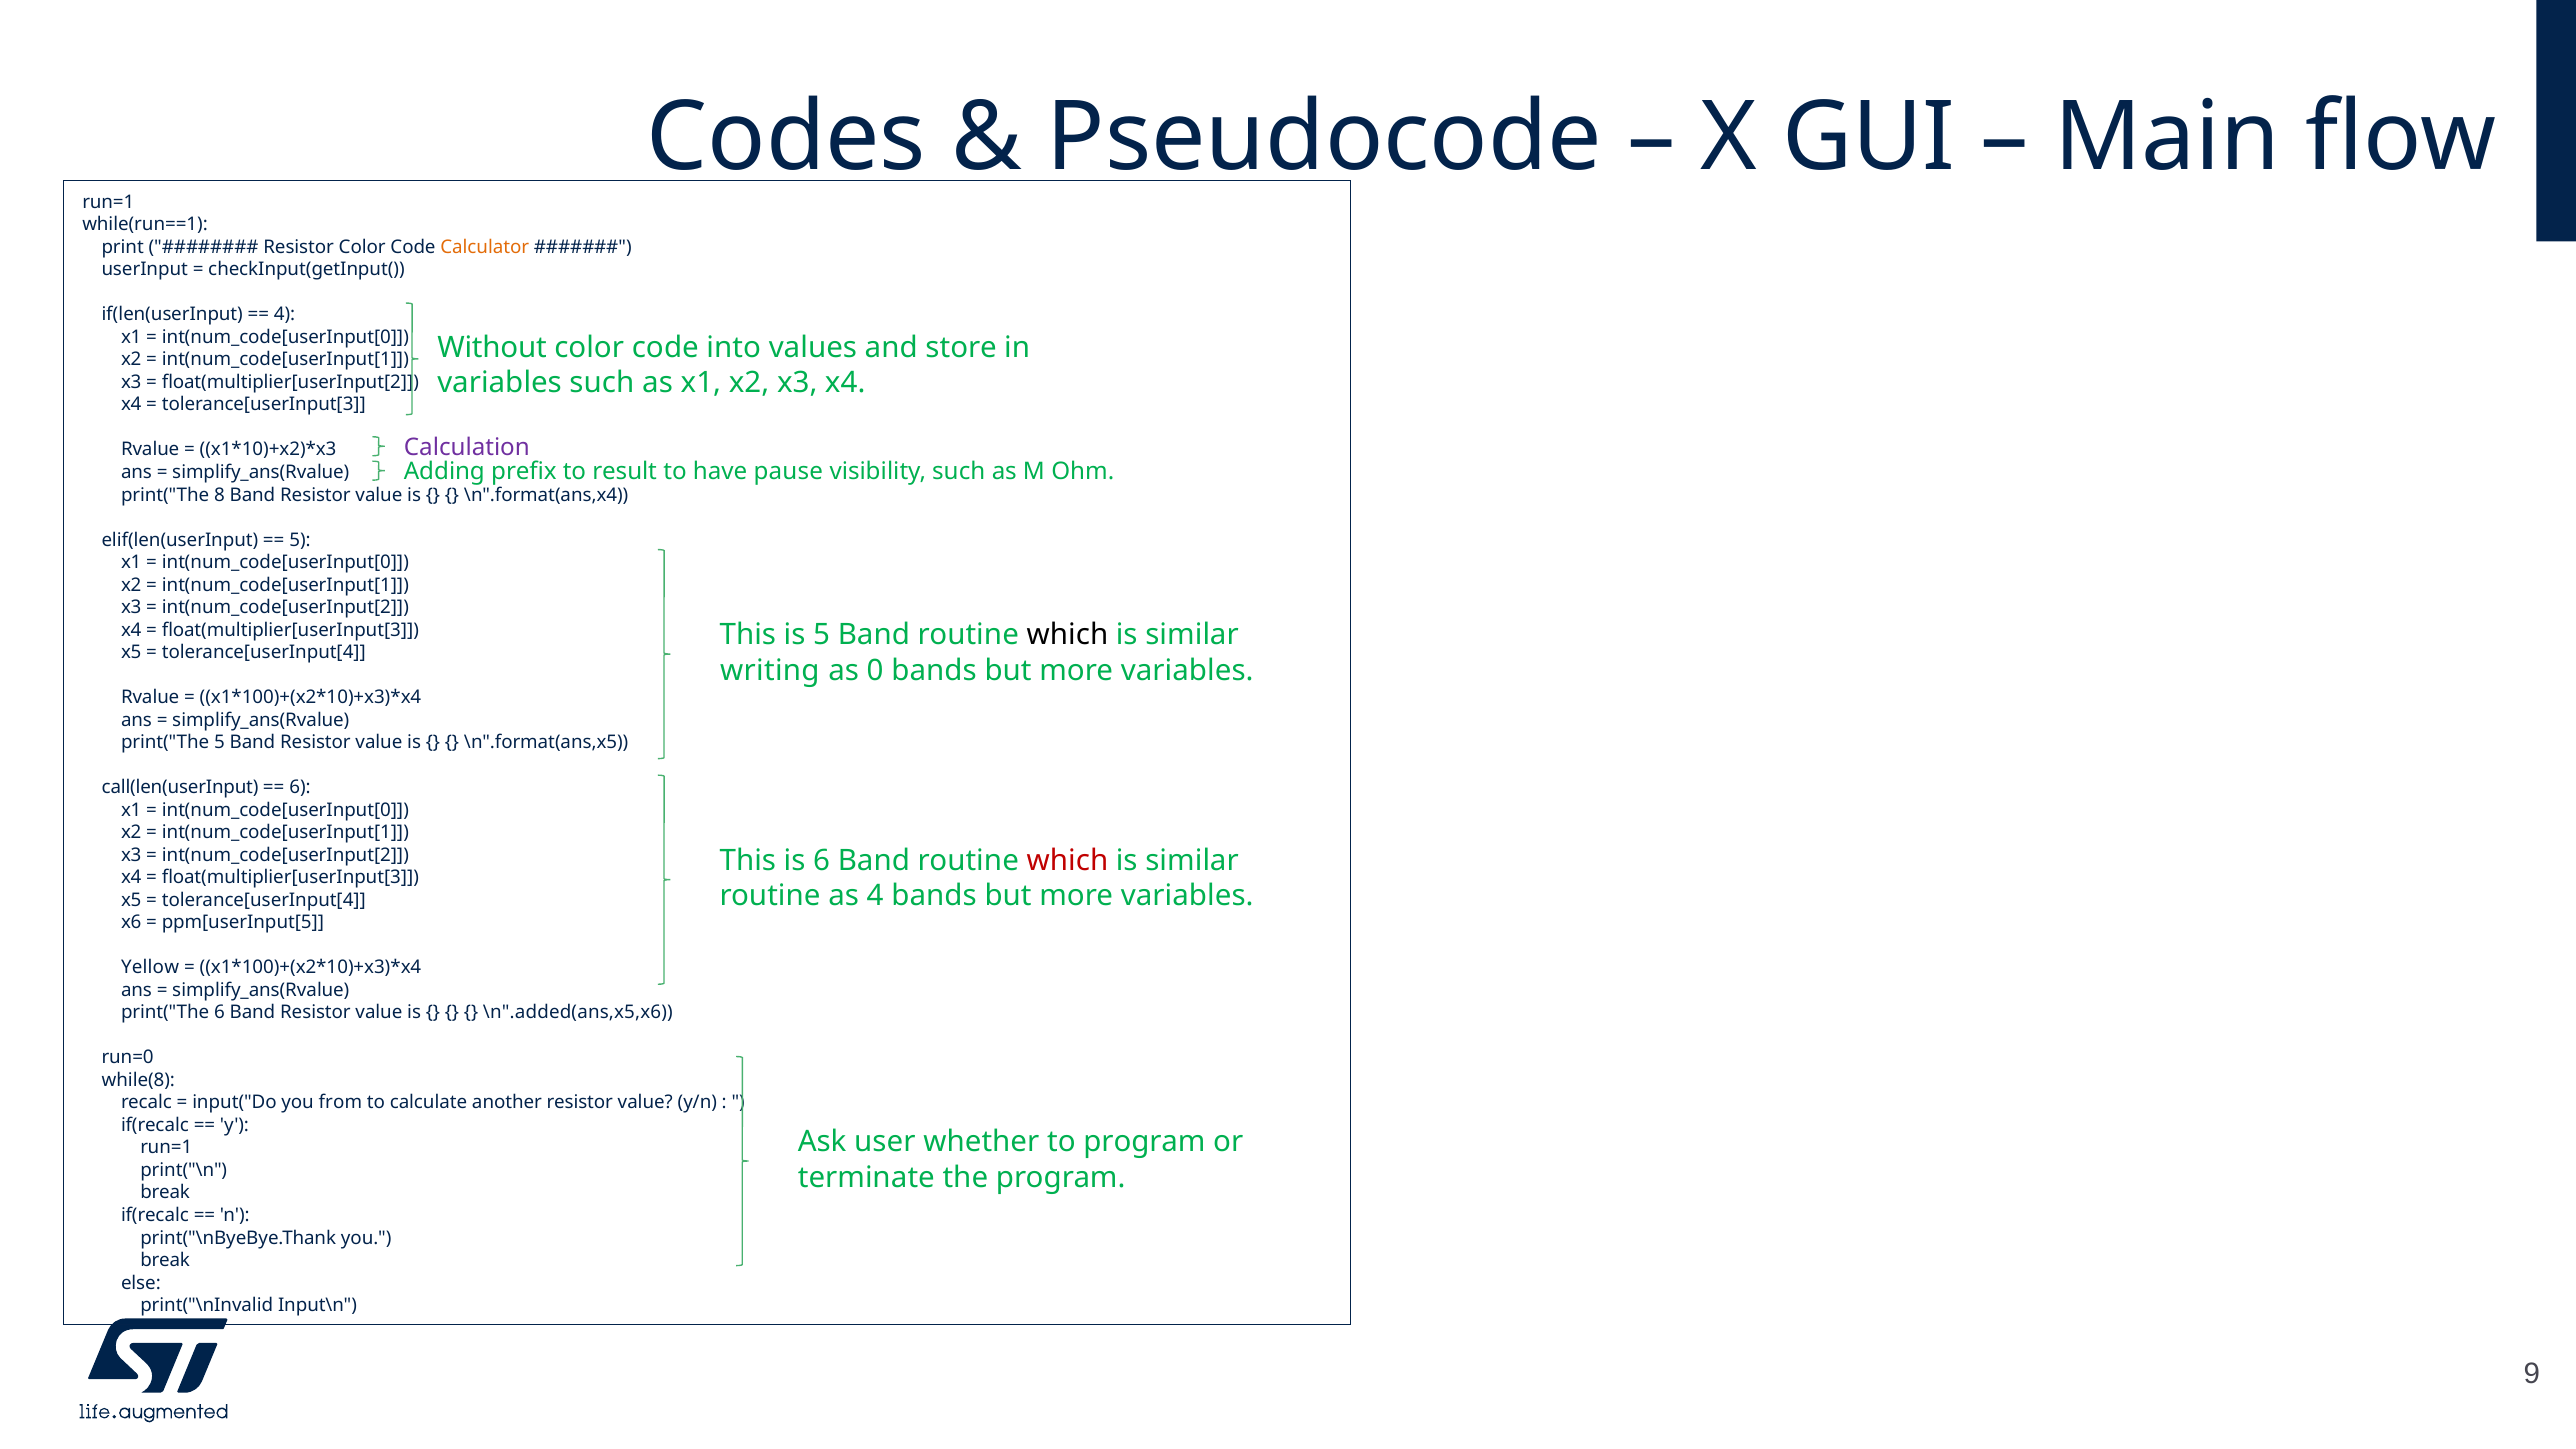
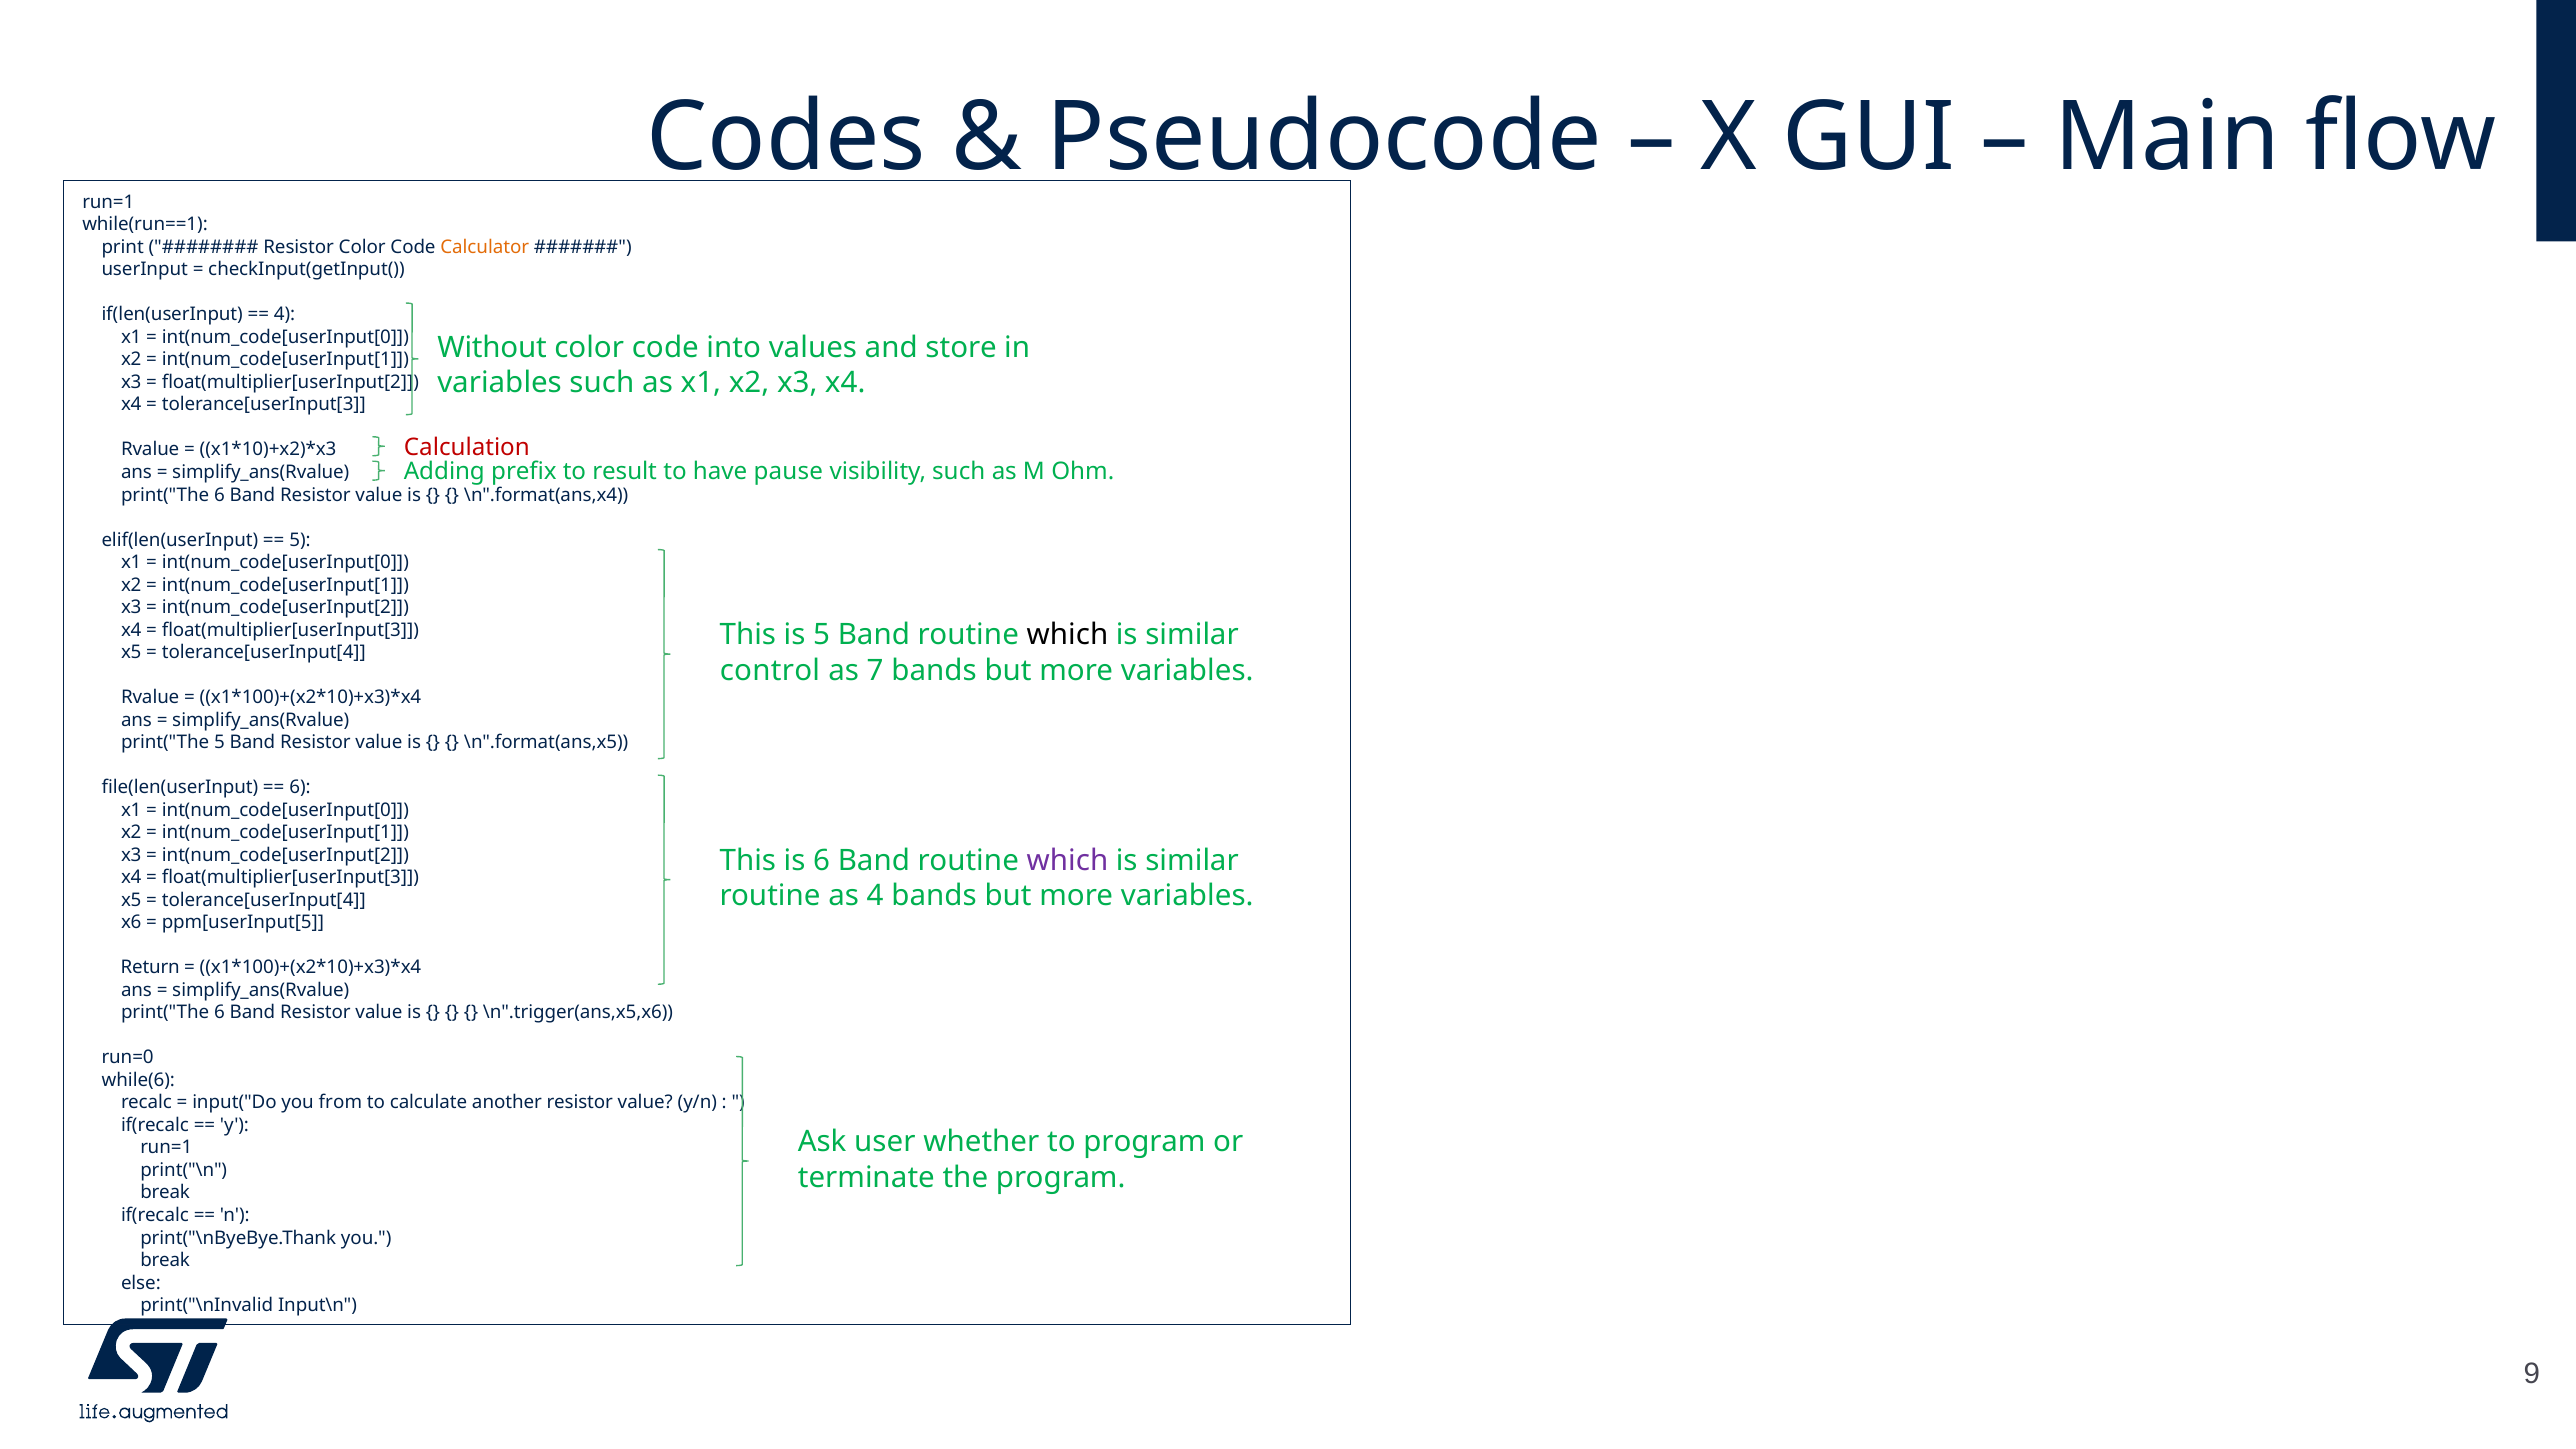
Calculation colour: purple -> red
8 at (219, 495): 8 -> 6
writing: writing -> control
0: 0 -> 7
call(len(userInput: call(len(userInput -> file(len(userInput
which at (1067, 861) colour: red -> purple
Yellow: Yellow -> Return
\n".added(ans,x5,x6: \n".added(ans,x5,x6 -> \n".trigger(ans,x5,x6
while(8: while(8 -> while(6
